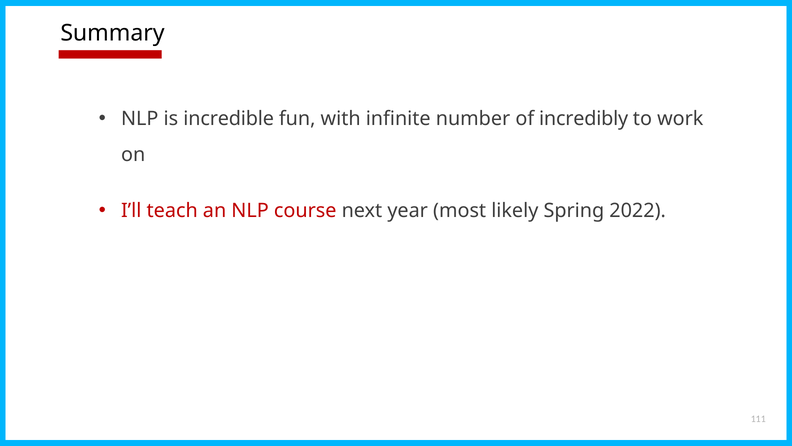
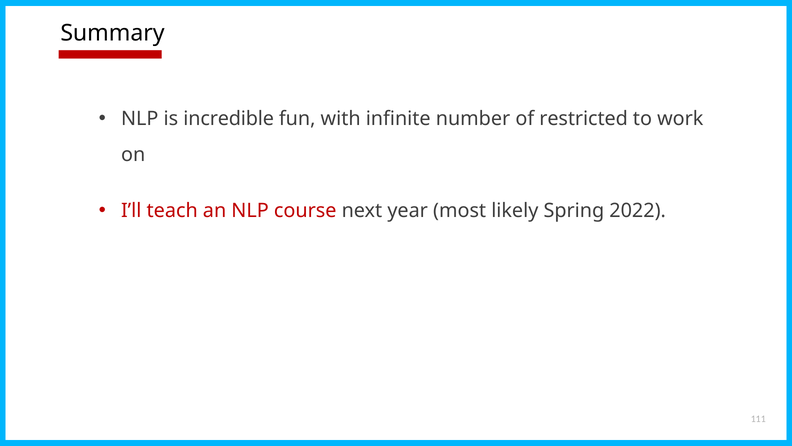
incredibly: incredibly -> restricted
